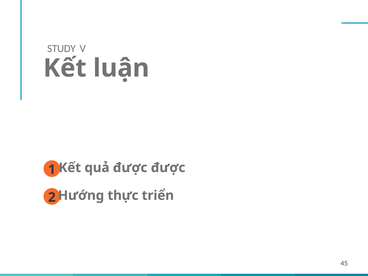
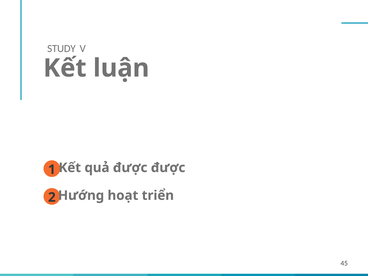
thực: thực -> hoạt
